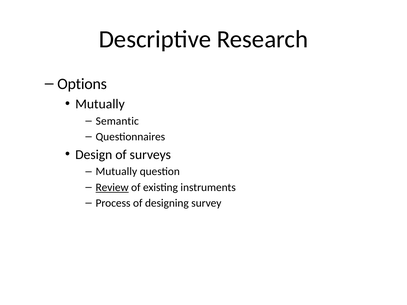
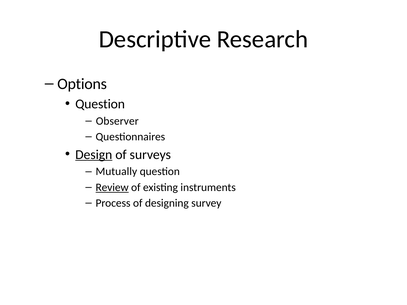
Mutually at (100, 104): Mutually -> Question
Semantic: Semantic -> Observer
Design underline: none -> present
